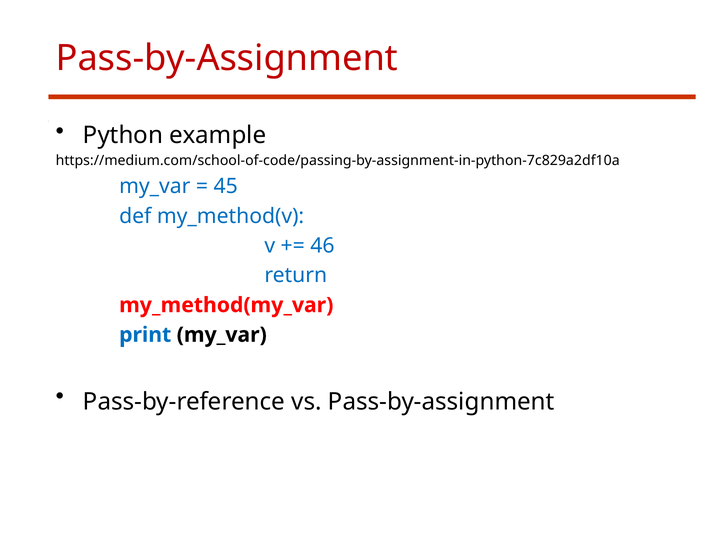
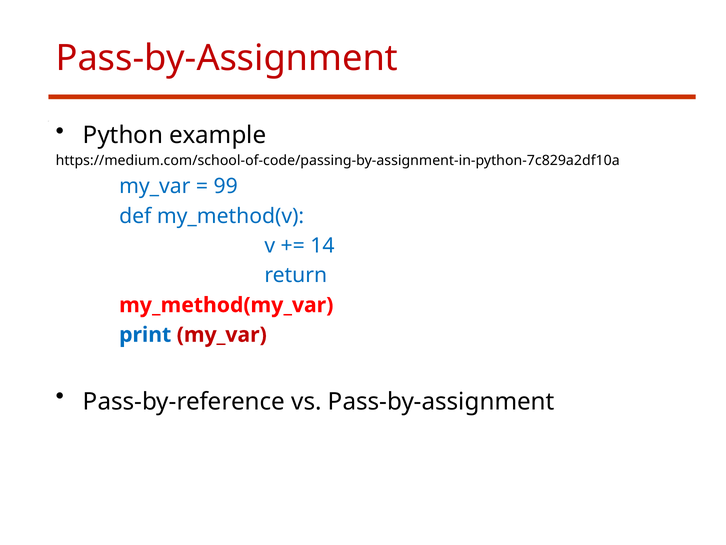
45: 45 -> 99
46: 46 -> 14
my_var at (222, 335) colour: black -> red
